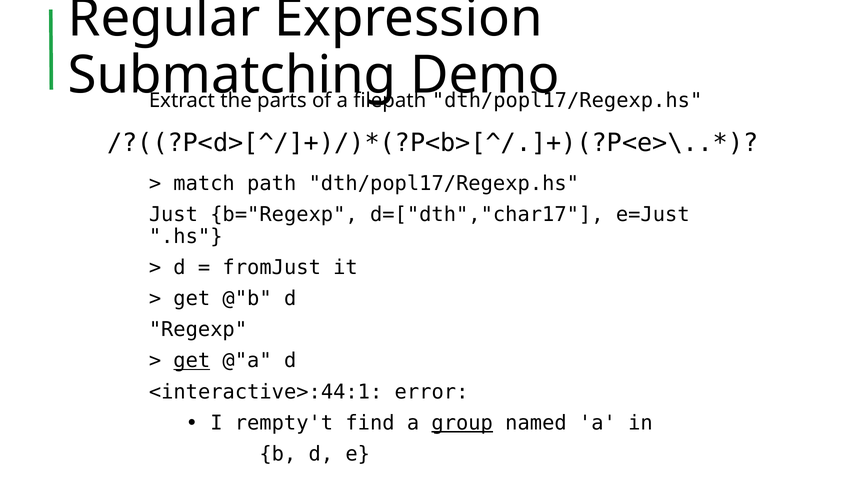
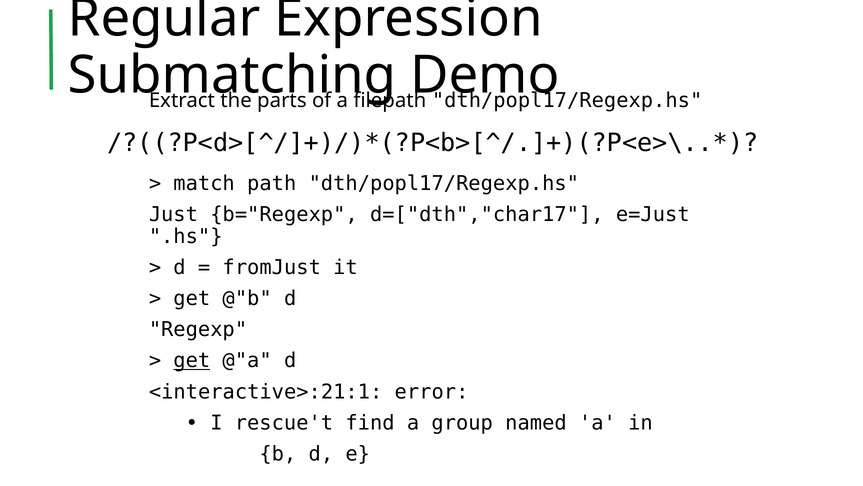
<interactive>:44:1: <interactive>:44:1 -> <interactive>:21:1
rempty't: rempty't -> rescue't
group underline: present -> none
